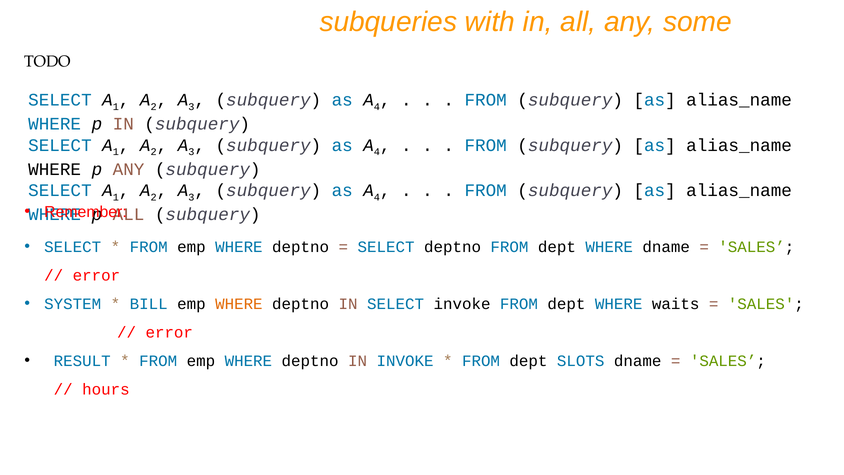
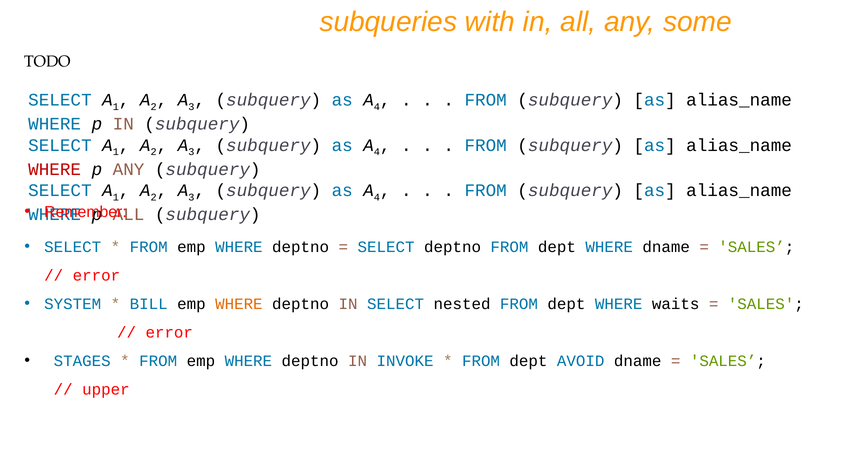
WHERE at (55, 169) colour: black -> red
SELECT invoke: invoke -> nested
RESULT: RESULT -> STAGES
SLOTS: SLOTS -> AVOID
hours: hours -> upper
